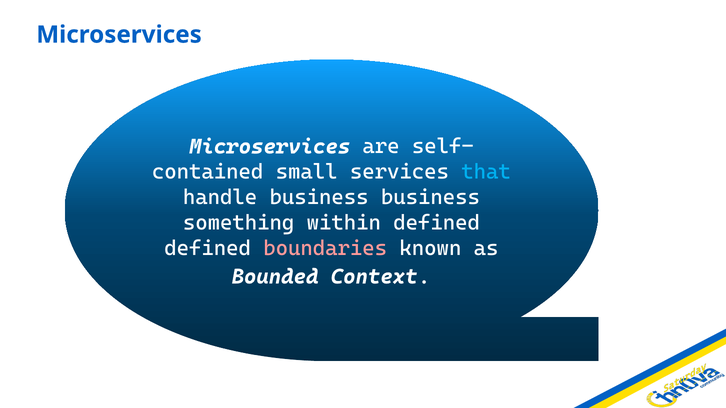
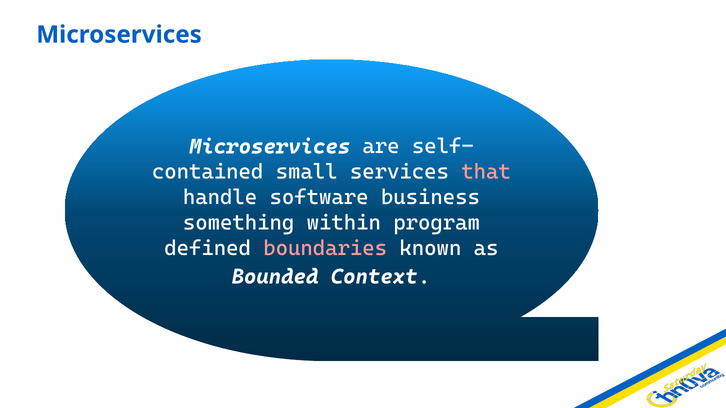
that colour: light blue -> pink
handle business: business -> software
within defined: defined -> program
